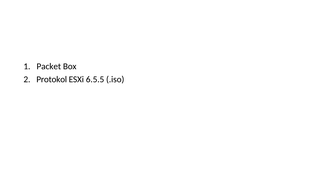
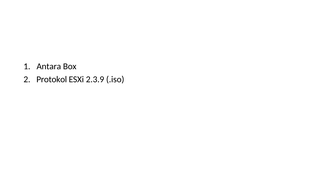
Packet: Packet -> Antara
6.5.5: 6.5.5 -> 2.3.9
